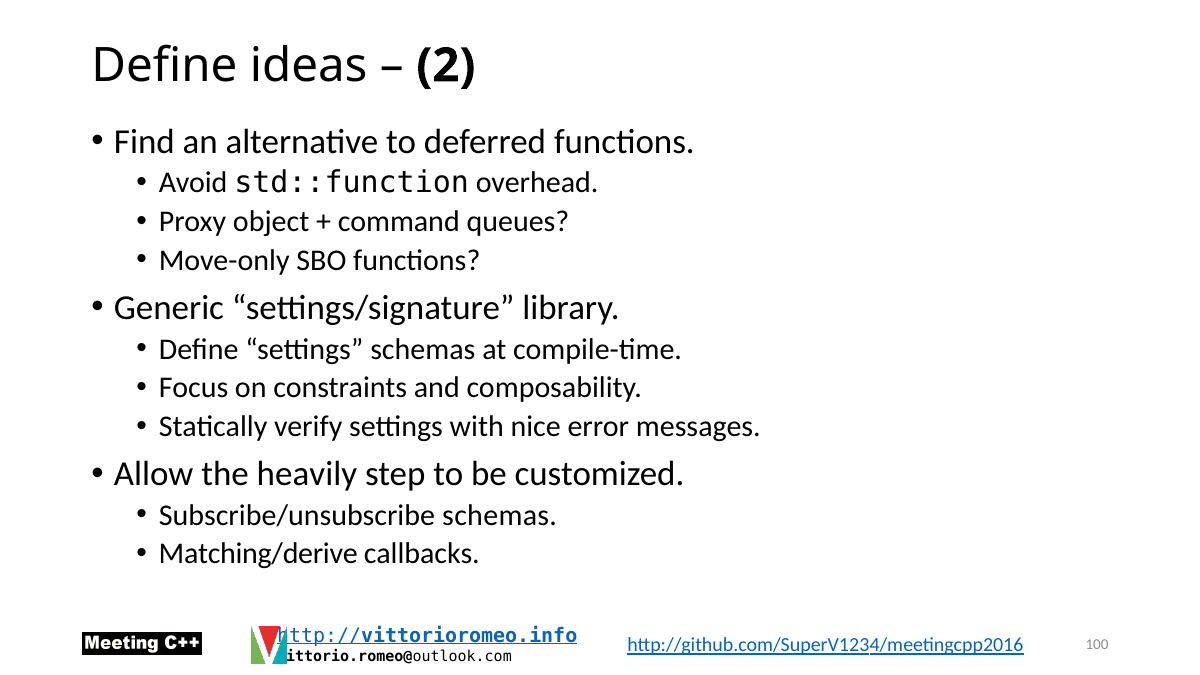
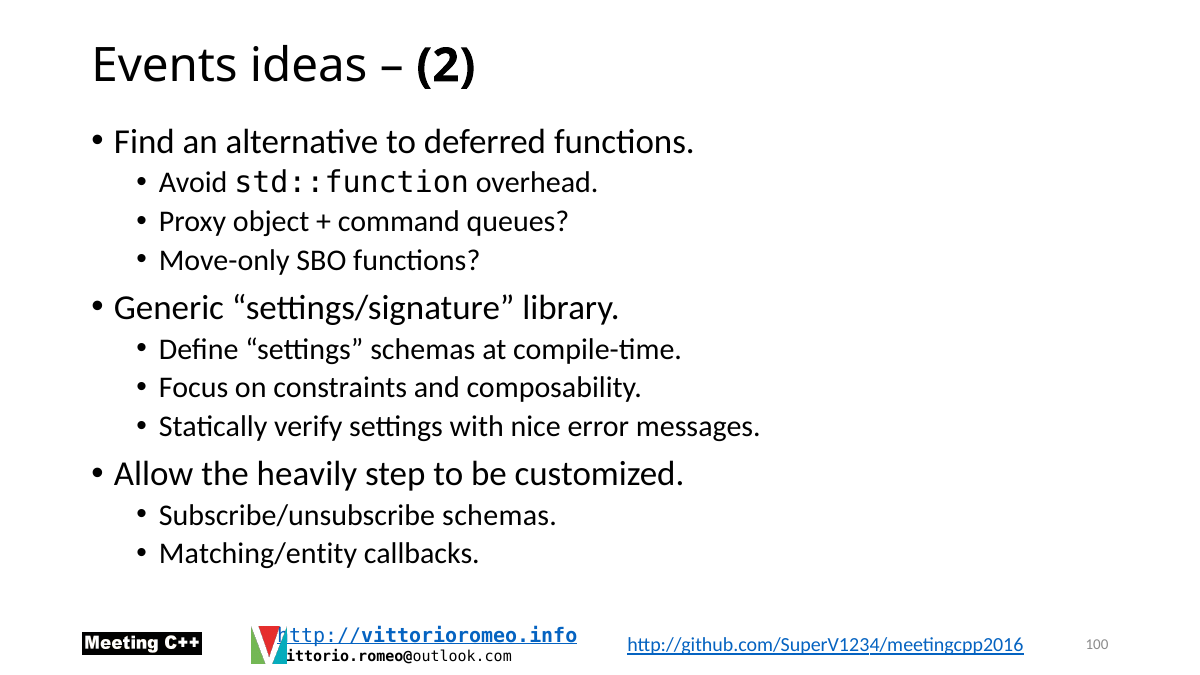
Define at (165, 66): Define -> Events
Matching/derive: Matching/derive -> Matching/entity
